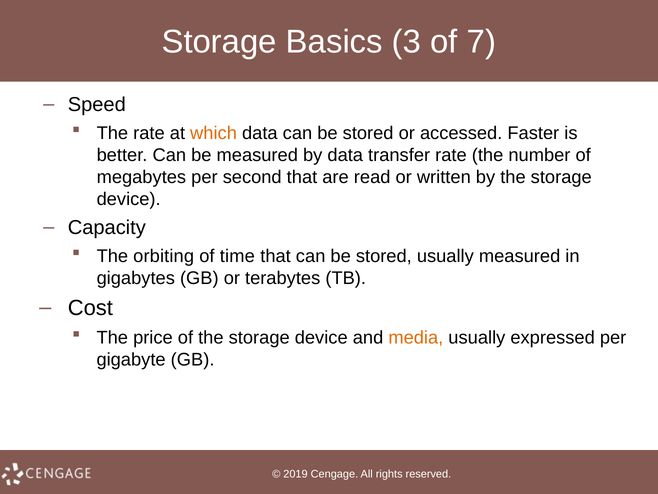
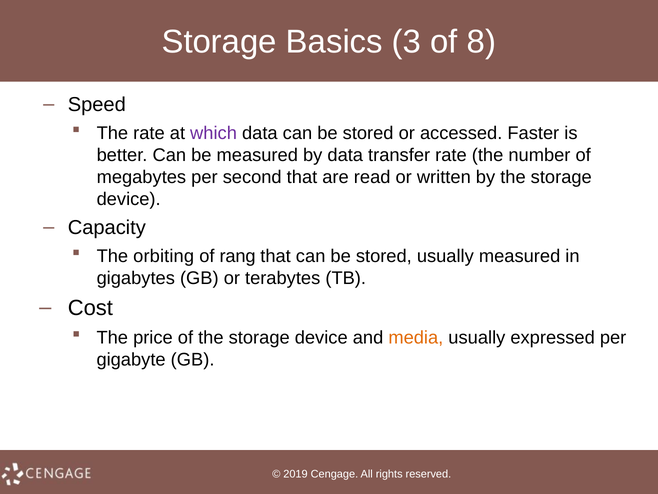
7: 7 -> 8
which colour: orange -> purple
time: time -> rang
